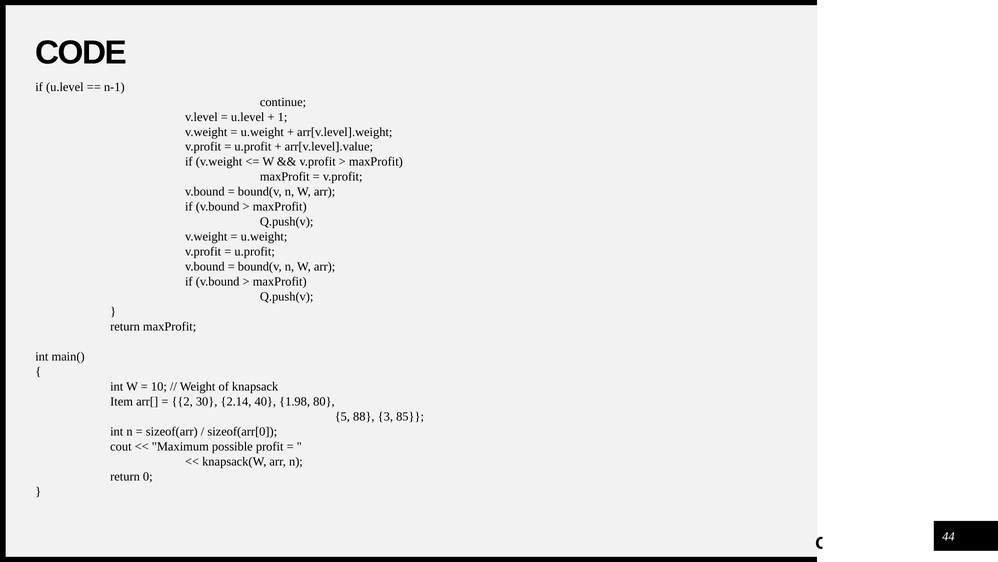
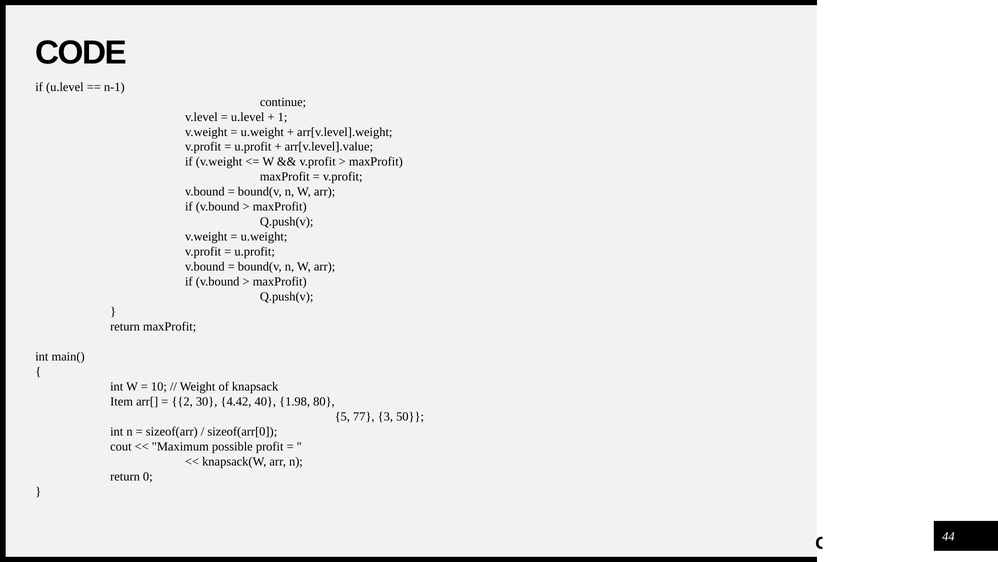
2.14: 2.14 -> 4.42
88: 88 -> 77
85: 85 -> 50
